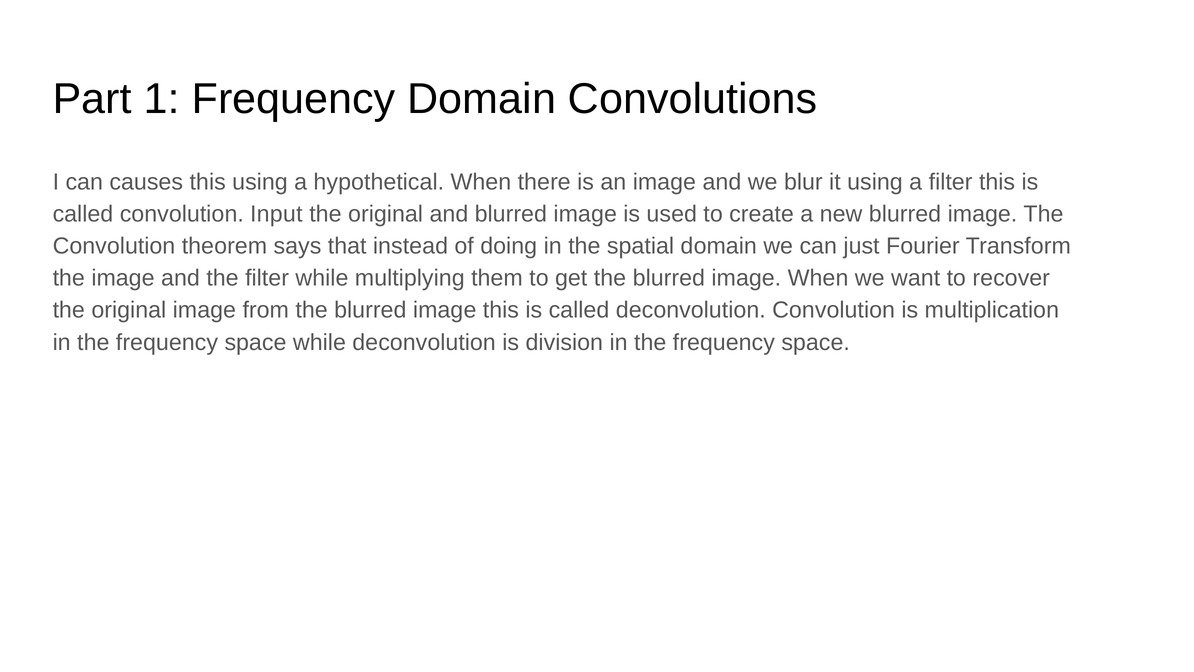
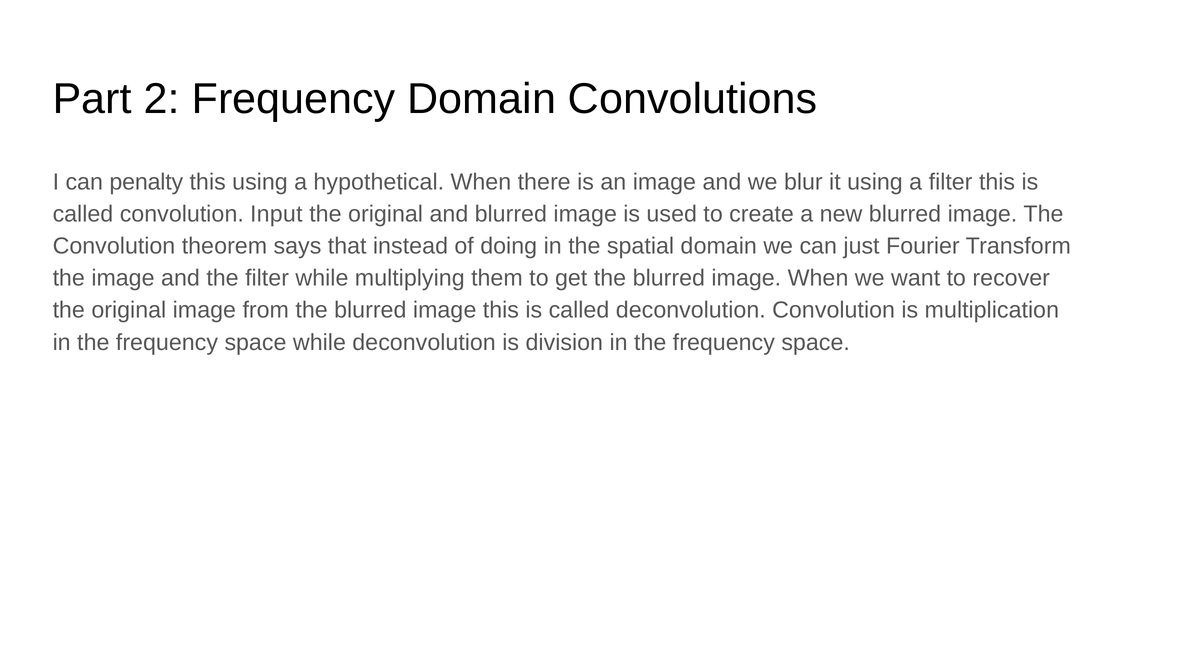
1: 1 -> 2
causes: causes -> penalty
